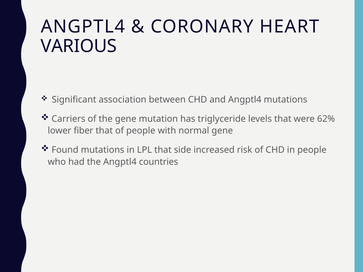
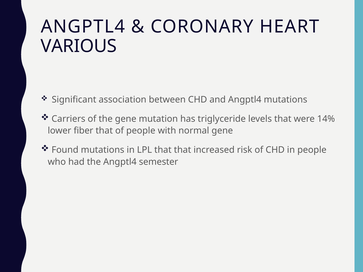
62%: 62% -> 14%
that side: side -> that
countries: countries -> semester
